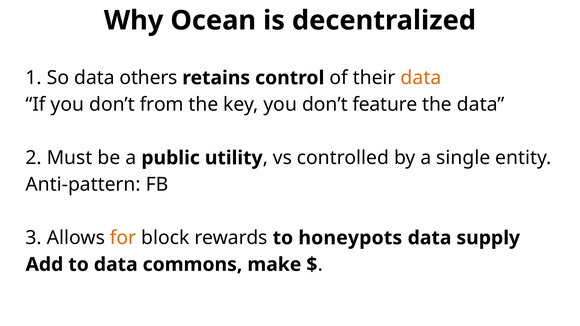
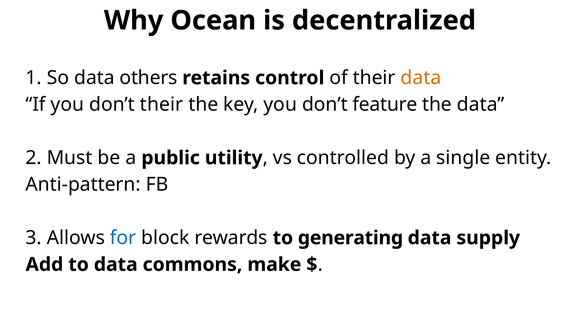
don’t from: from -> their
for colour: orange -> blue
honeypots: honeypots -> generating
